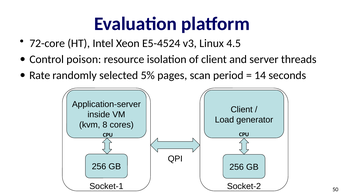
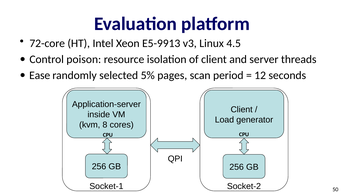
E5-4524: E5-4524 -> E5-9913
Rate: Rate -> Ease
14: 14 -> 12
